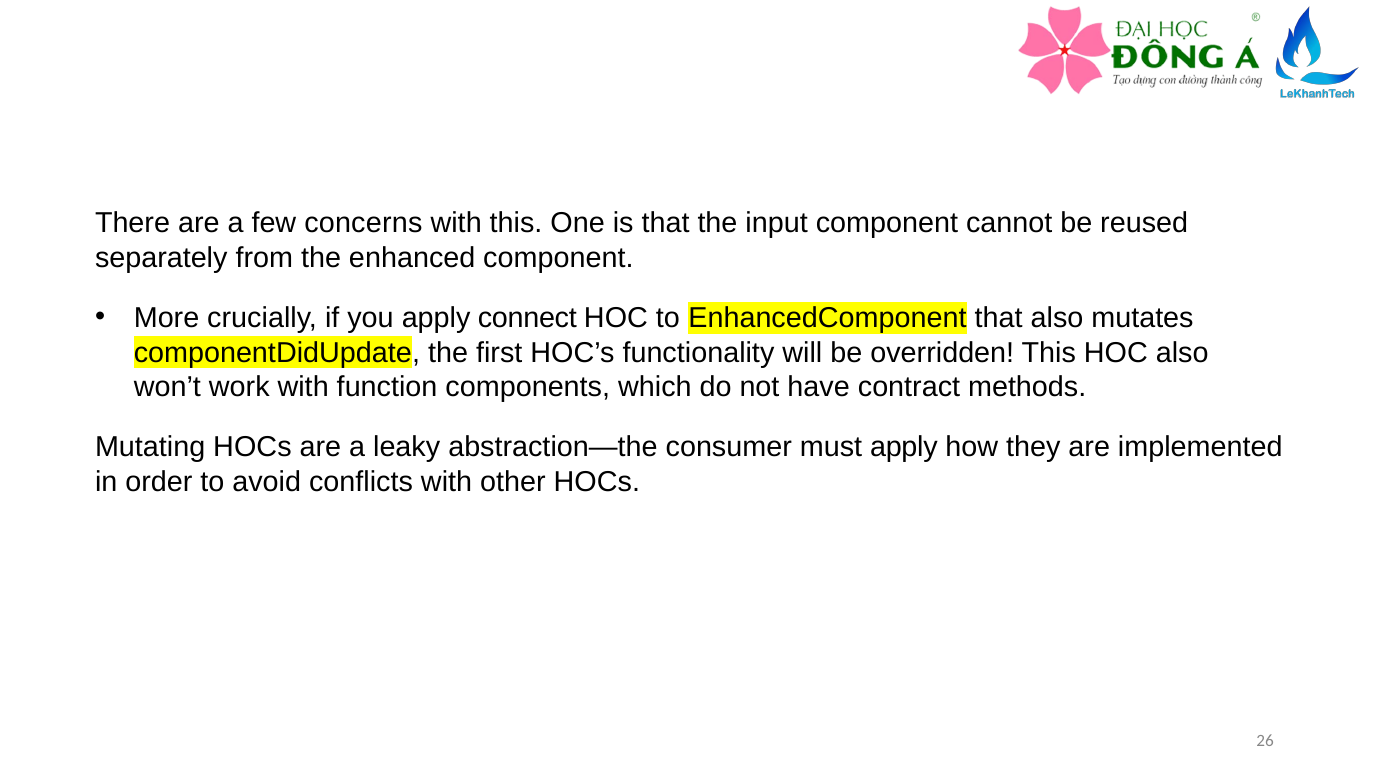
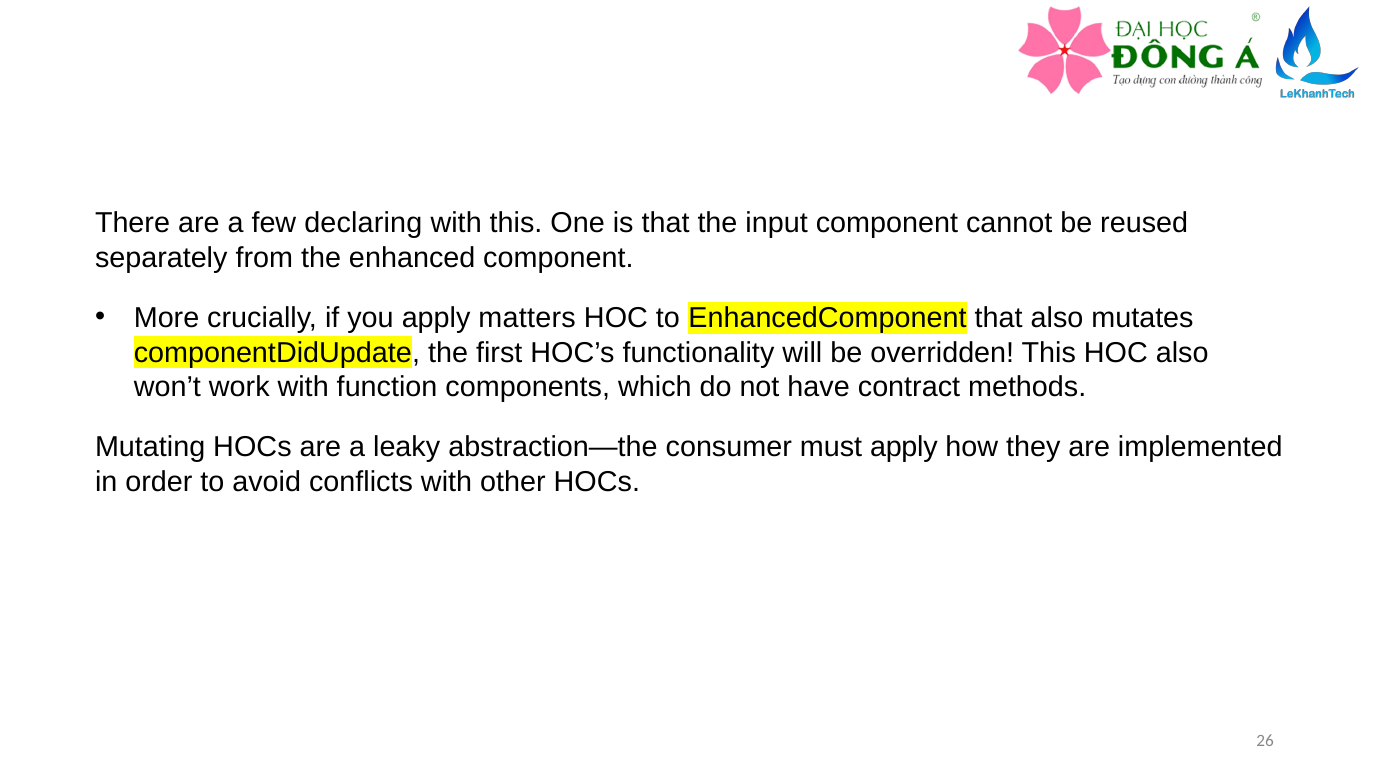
concerns: concerns -> declaring
connect: connect -> matters
